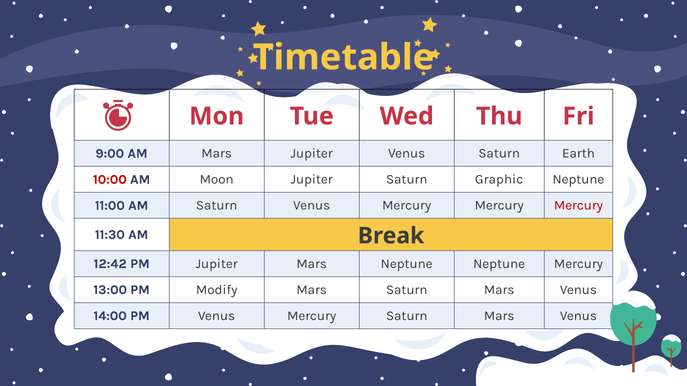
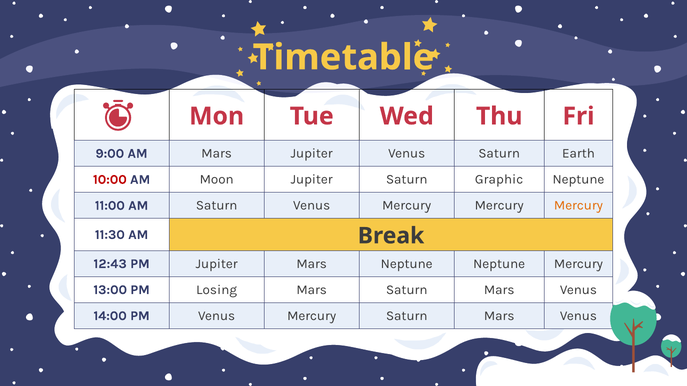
Mercury at (578, 206) colour: red -> orange
12:42: 12:42 -> 12:43
Modify: Modify -> Losing
